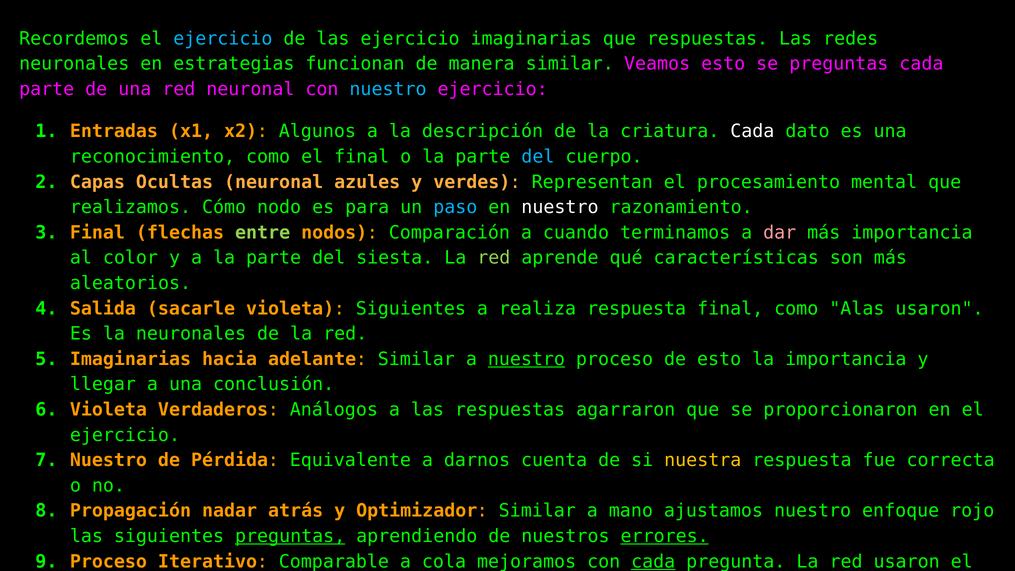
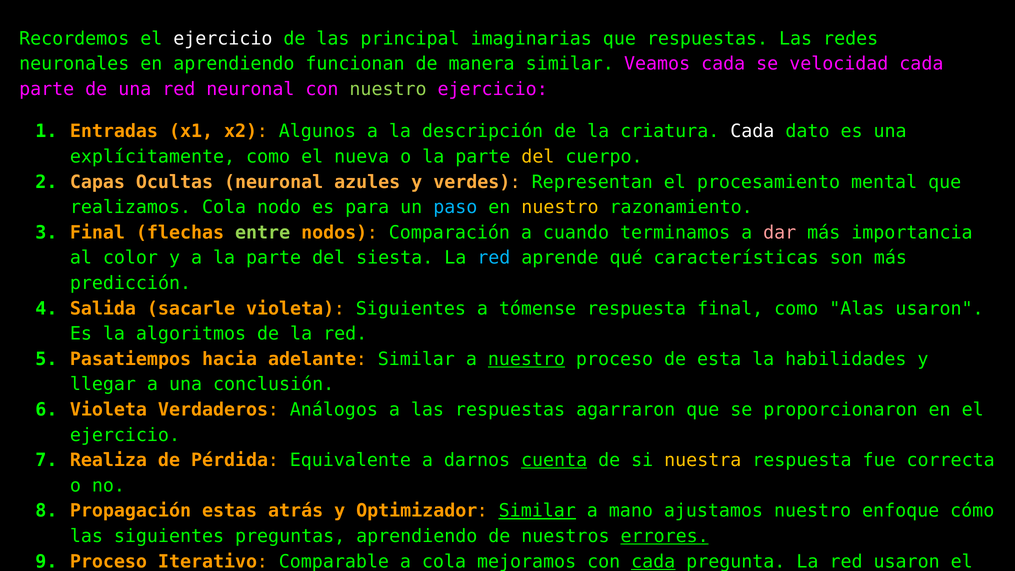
ejercicio at (223, 39) colour: light blue -> white
las ejercicio: ejercicio -> principal
en estrategias: estrategias -> aprendiendo
Veamos esto: esto -> cada
se preguntas: preguntas -> velocidad
nuestro at (388, 89) colour: light blue -> light green
reconocimiento: reconocimiento -> explícitamente
el final: final -> nueva
del at (538, 157) colour: light blue -> yellow
realizamos Cómo: Cómo -> Cola
nuestro at (560, 207) colour: white -> yellow
red at (494, 258) colour: light green -> light blue
aleatorios: aleatorios -> predicción
realiza: realiza -> tómense
la neuronales: neuronales -> algoritmos
Imaginarias at (130, 359): Imaginarias -> Pasatiempos
de esto: esto -> esta
la importancia: importancia -> habilidades
Nuestro at (108, 460): Nuestro -> Realiza
cuenta underline: none -> present
nadar: nadar -> estas
Similar at (537, 511) underline: none -> present
rojo: rojo -> cómo
preguntas at (290, 536) underline: present -> none
